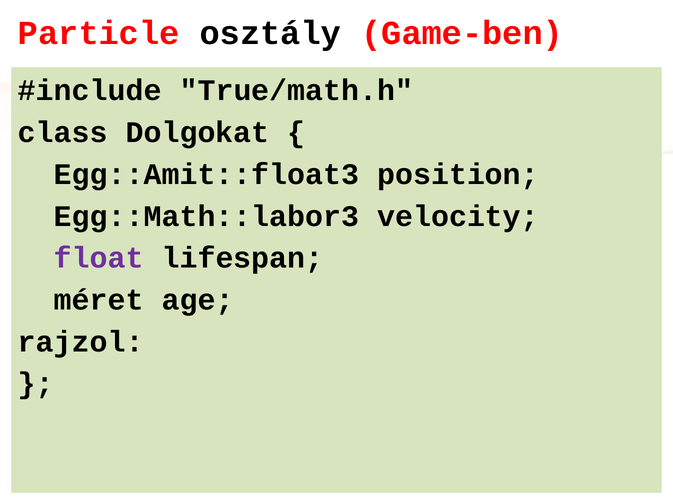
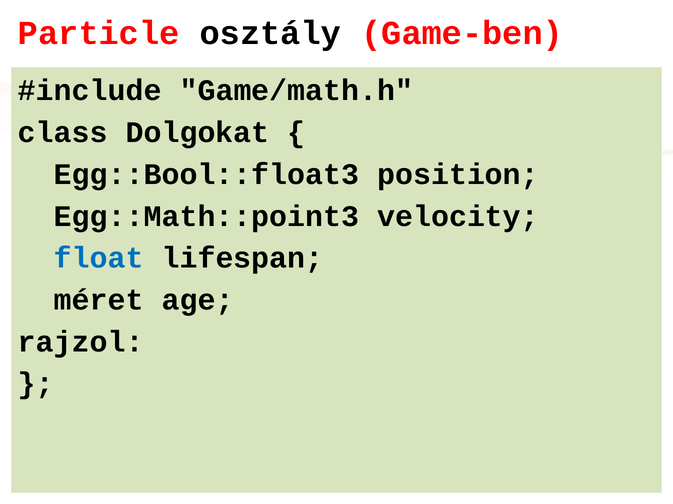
True/math.h: True/math.h -> Game/math.h
Egg::Amit::float3: Egg::Amit::float3 -> Egg::Bool::float3
Egg::Math::labor3: Egg::Math::labor3 -> Egg::Math::point3
float colour: purple -> blue
